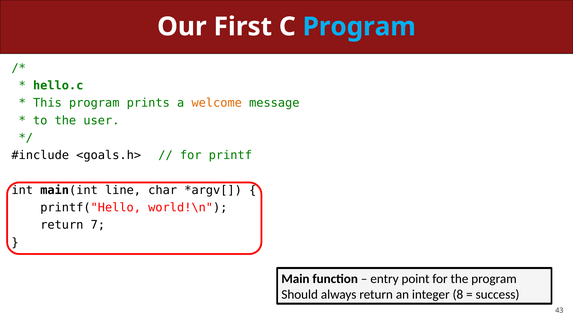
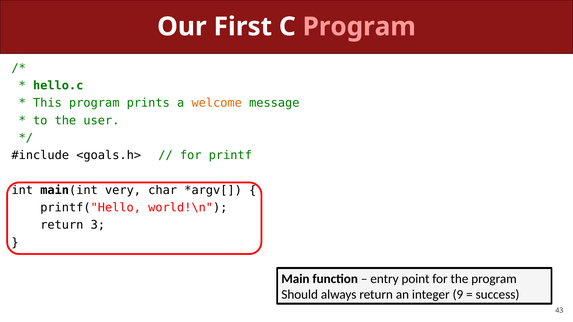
Program at (359, 27) colour: light blue -> pink
line: line -> very
7: 7 -> 3
8: 8 -> 9
